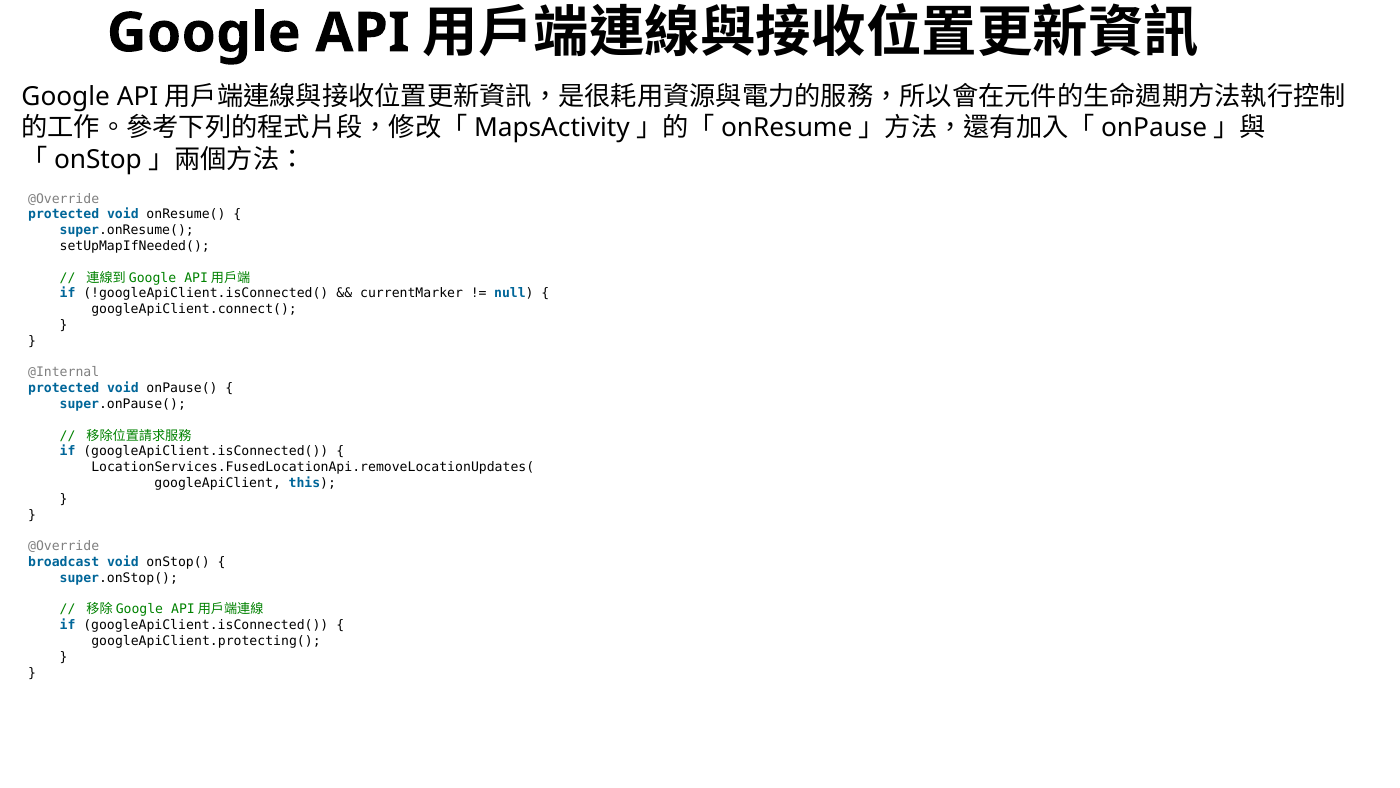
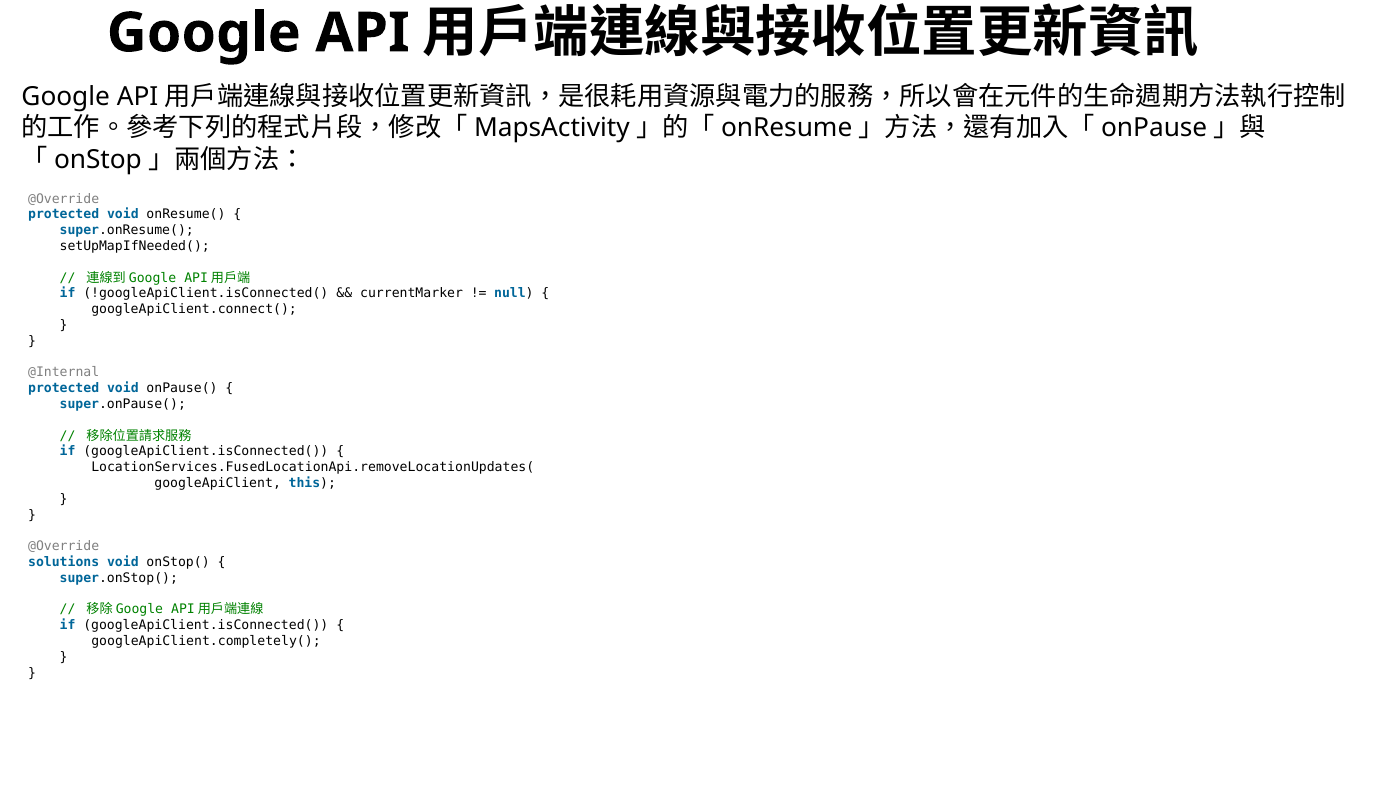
broadcast: broadcast -> solutions
googleApiClient.protecting(: googleApiClient.protecting( -> googleApiClient.completely(
